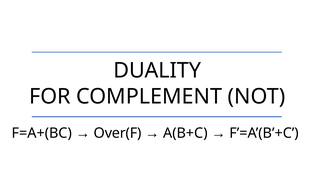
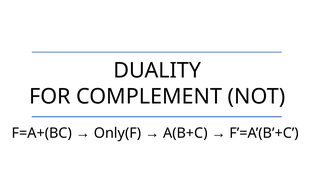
Over(F: Over(F -> Only(F
